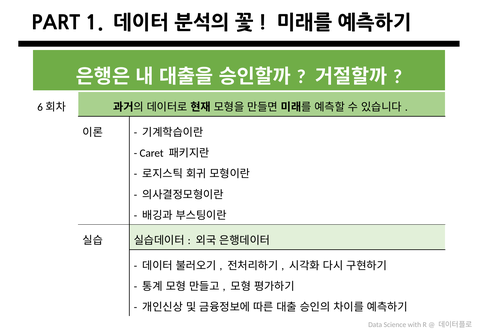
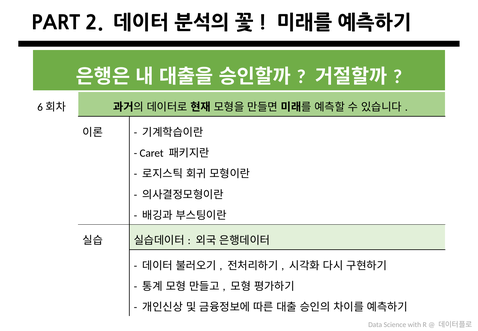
1: 1 -> 2
